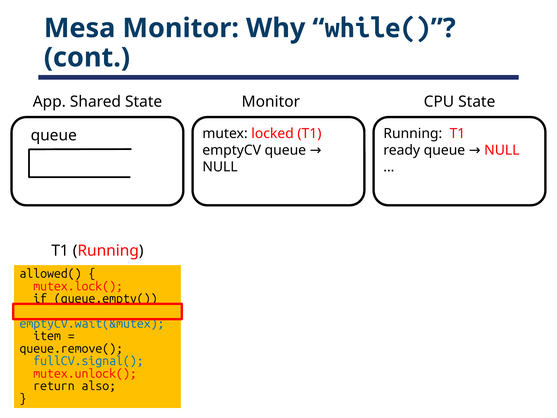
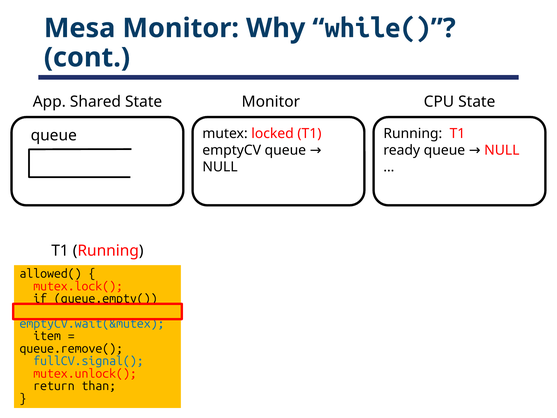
also: also -> than
